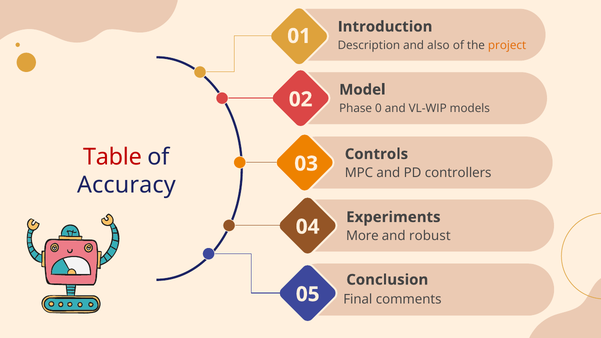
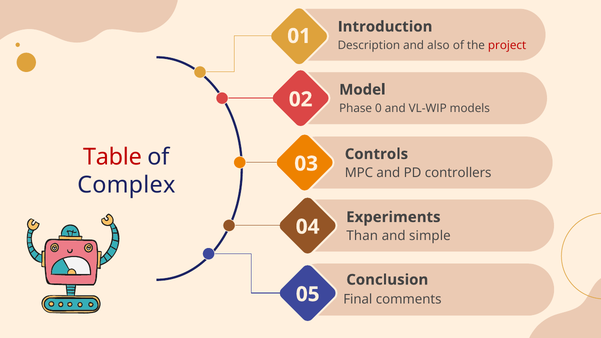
project colour: orange -> red
Accuracy: Accuracy -> Complex
More: More -> Than
robust: robust -> simple
